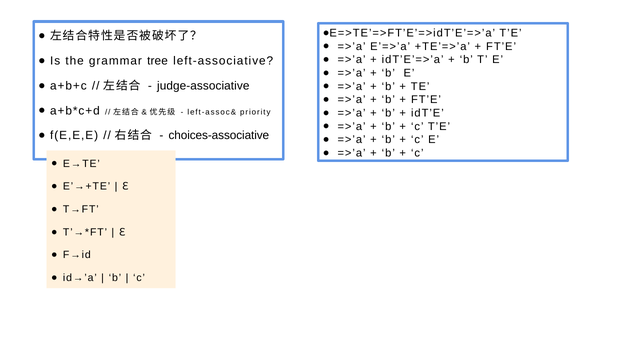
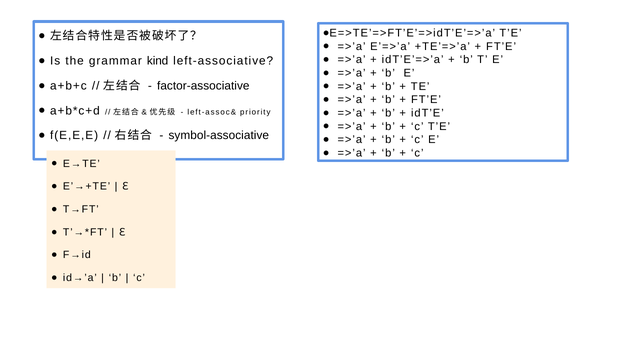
tree: tree -> kind
judge-associative: judge-associative -> factor-associative
choices-associative: choices-associative -> symbol-associative
